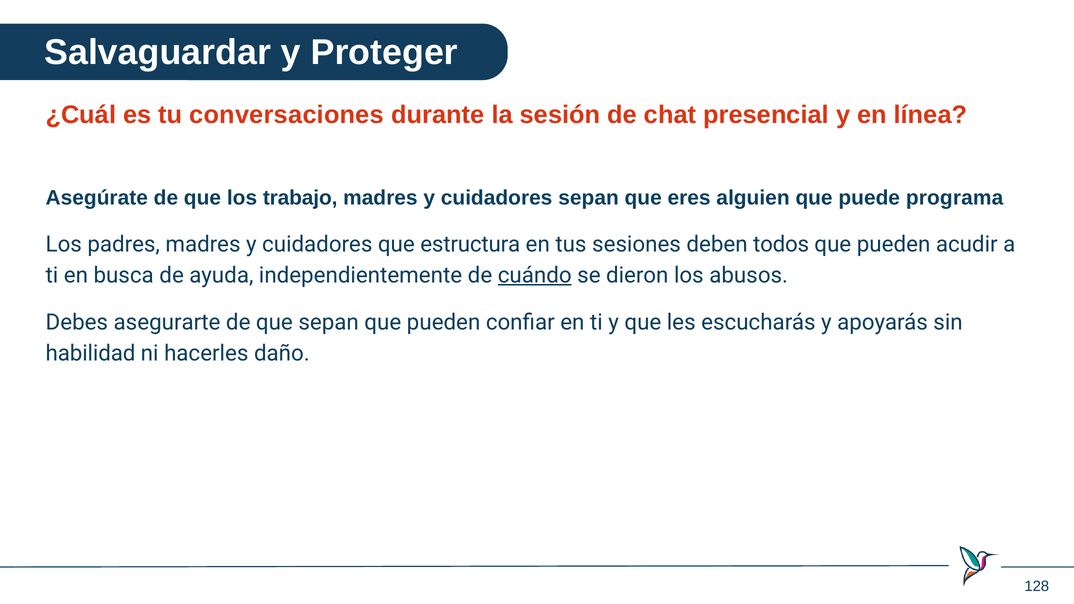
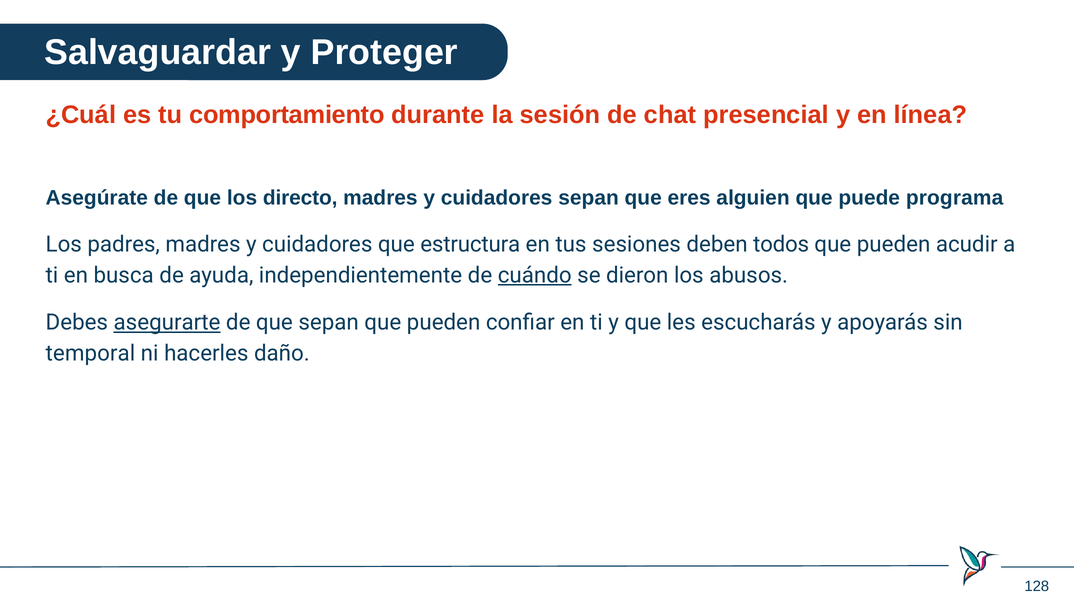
conversaciones: conversaciones -> comportamiento
trabajo: trabajo -> directo
asegurarte underline: none -> present
habilidad: habilidad -> temporal
